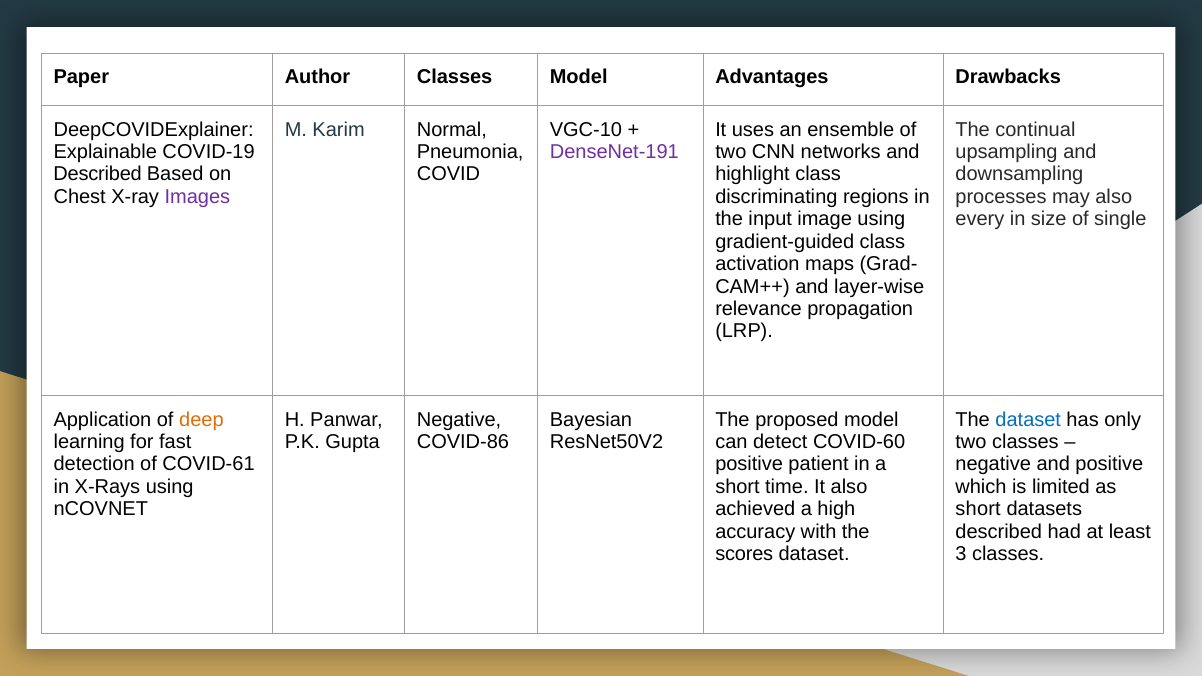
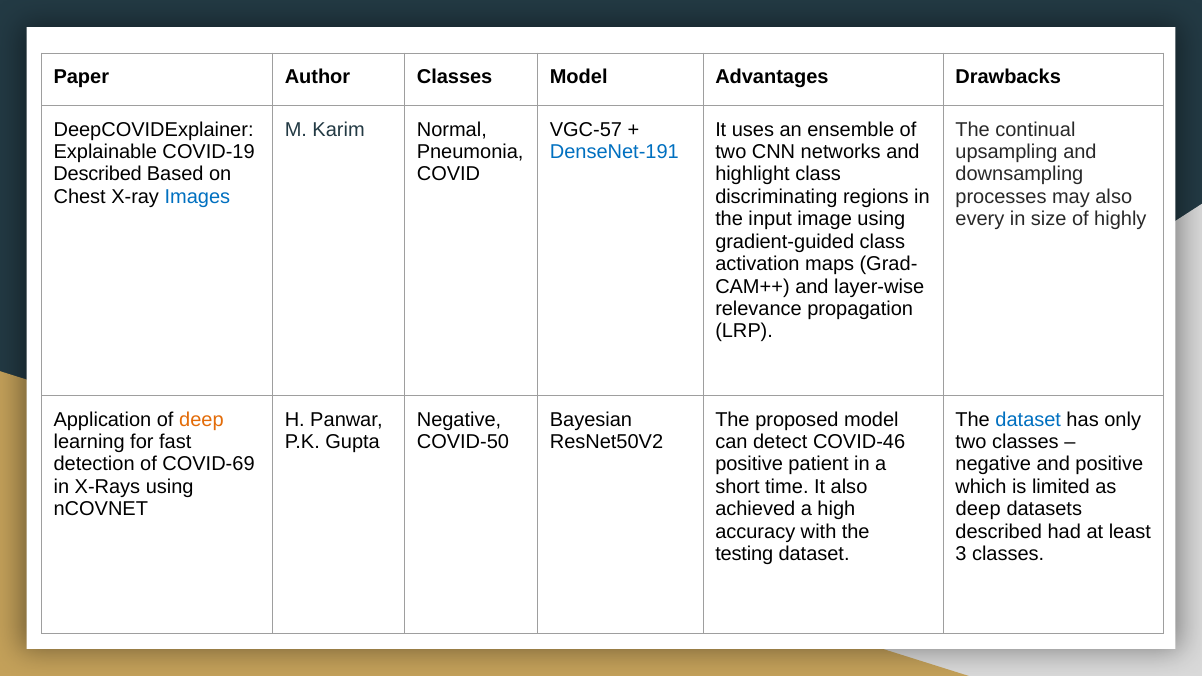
VGC-10: VGC-10 -> VGC-57
DenseNet-191 colour: purple -> blue
Images colour: purple -> blue
single: single -> highly
COVID-86: COVID-86 -> COVID-50
COVID-60: COVID-60 -> COVID-46
COVID-61: COVID-61 -> COVID-69
short at (978, 509): short -> deep
scores: scores -> testing
